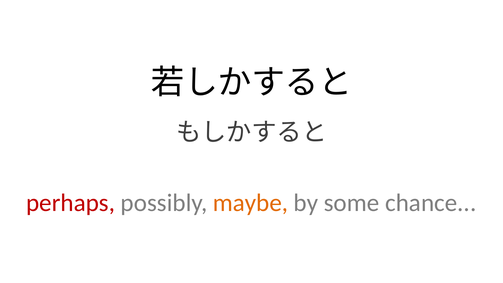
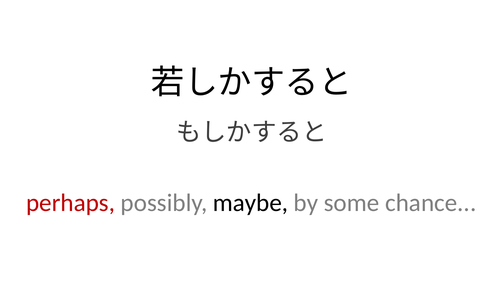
maybe colour: orange -> black
